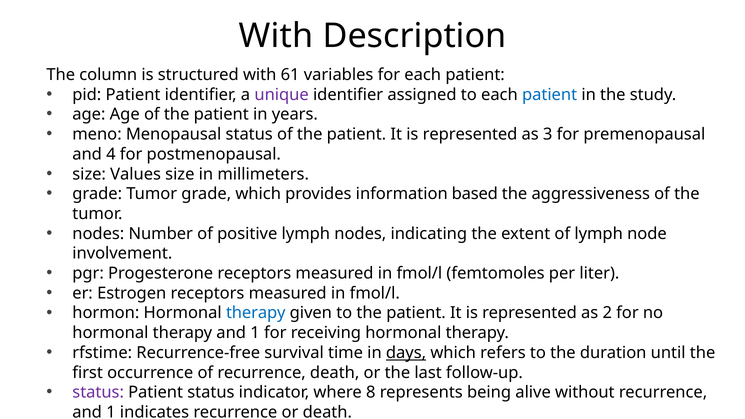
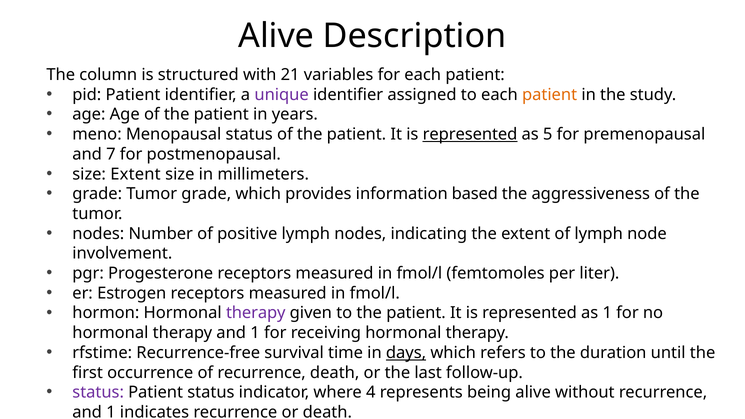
With at (276, 36): With -> Alive
61: 61 -> 21
patient at (550, 95) colour: blue -> orange
represented at (470, 134) underline: none -> present
3: 3 -> 5
4: 4 -> 7
size Values: Values -> Extent
therapy at (256, 313) colour: blue -> purple
as 2: 2 -> 1
8: 8 -> 4
